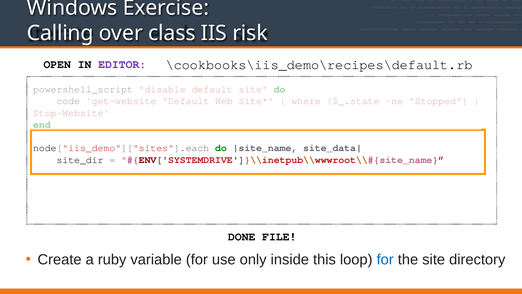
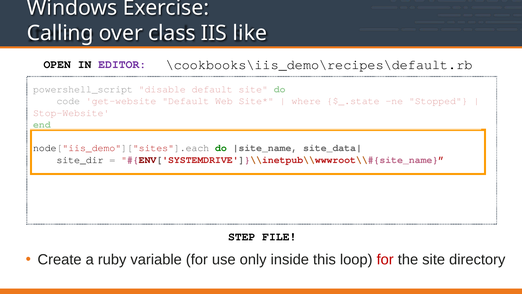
risk: risk -> like
DONE: DONE -> STEP
for at (385, 259) colour: blue -> red
